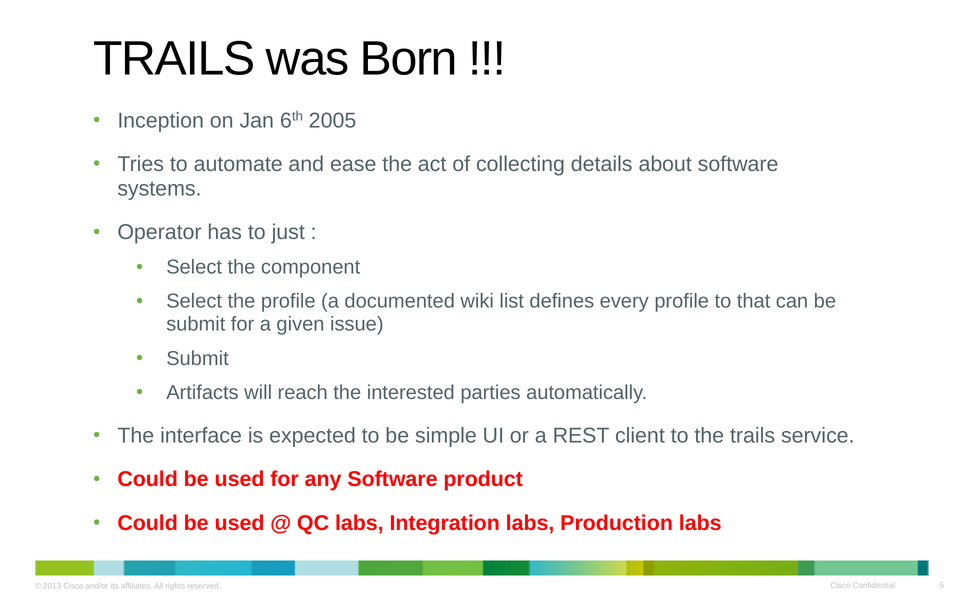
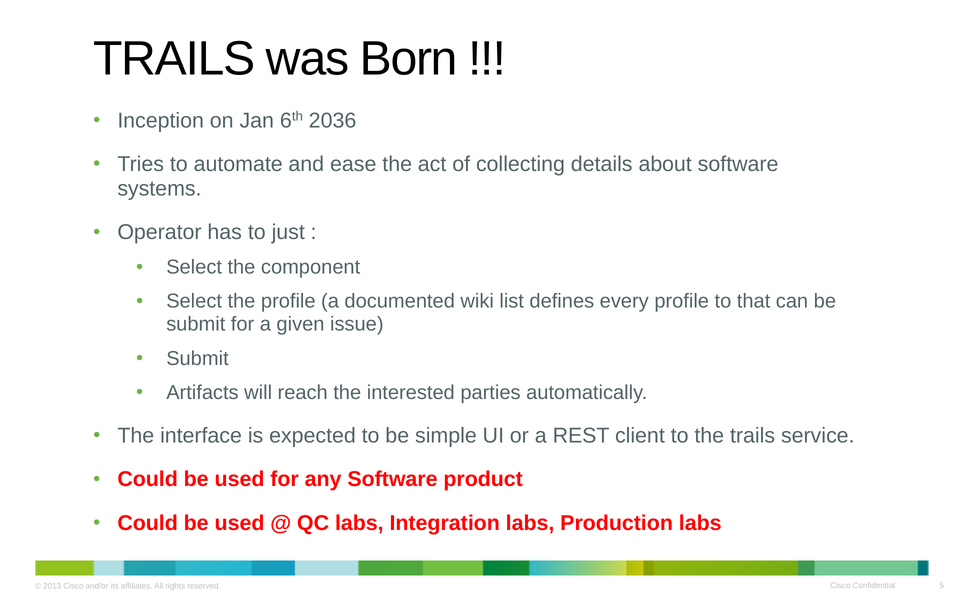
2005: 2005 -> 2036
